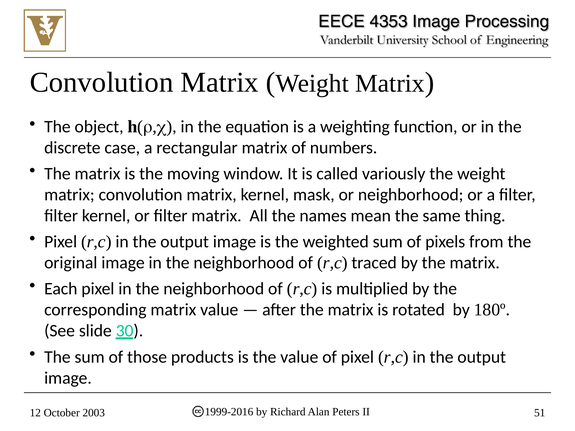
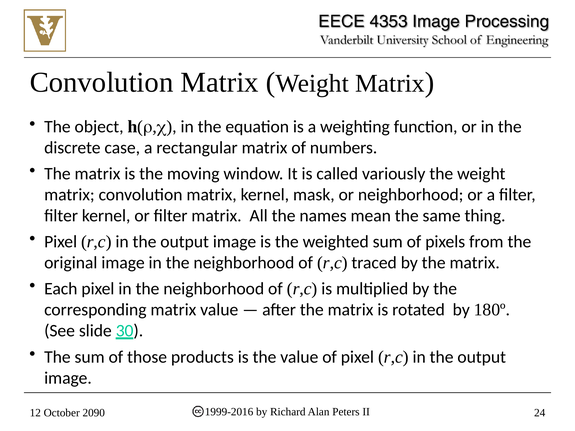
2003: 2003 -> 2090
51: 51 -> 24
